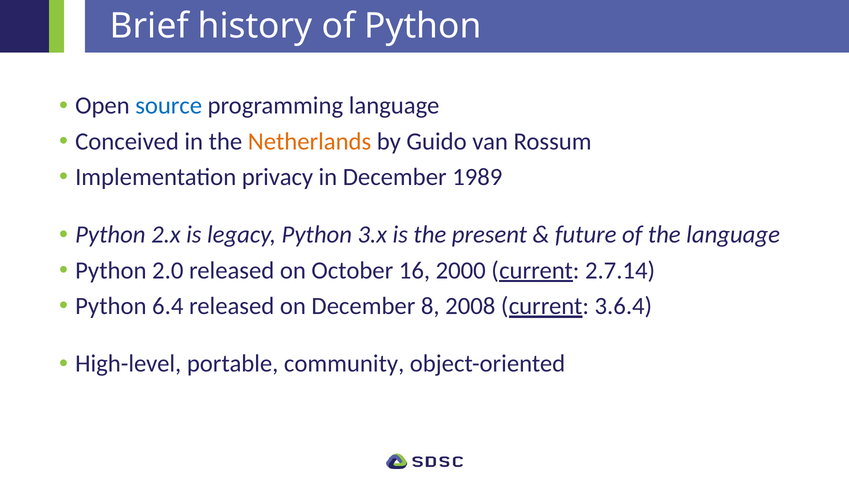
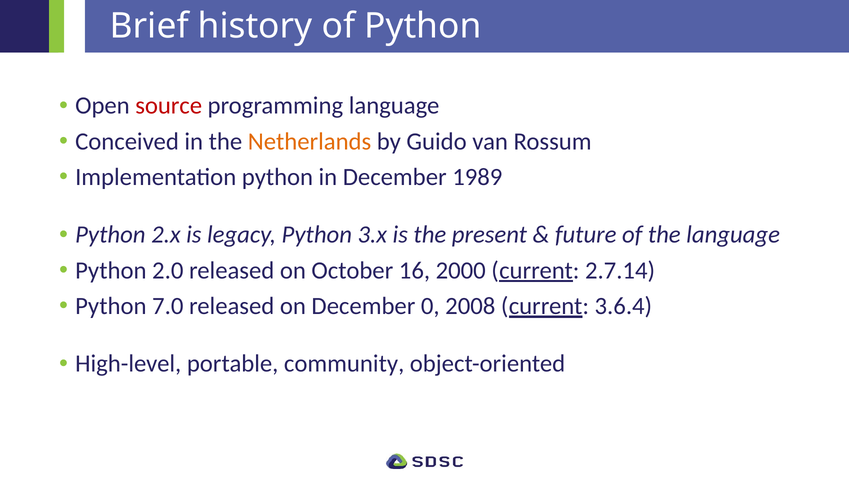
source colour: blue -> red
Implementation privacy: privacy -> python
6.4: 6.4 -> 7.0
8: 8 -> 0
